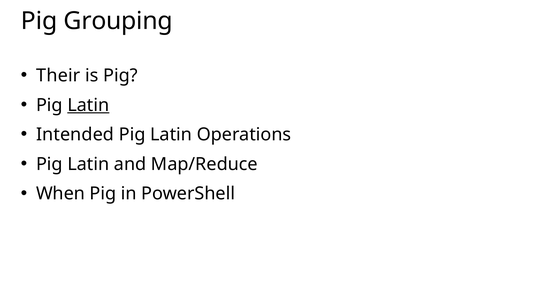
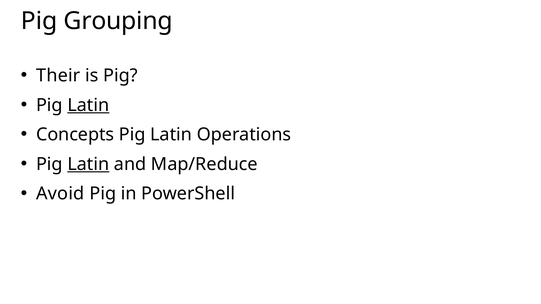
Intended: Intended -> Concepts
Latin at (88, 164) underline: none -> present
When: When -> Avoid
